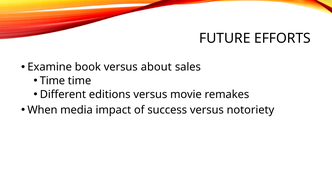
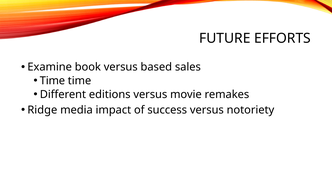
about: about -> based
When: When -> Ridge
